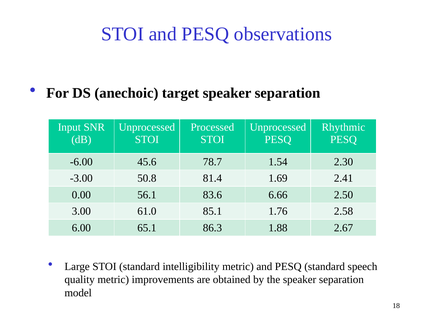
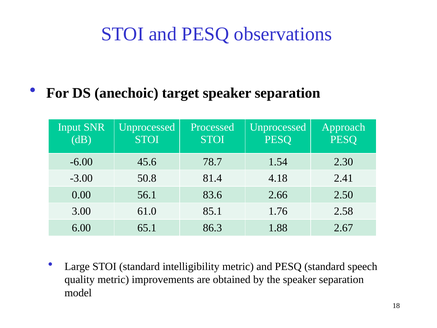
Rhythmic: Rhythmic -> Approach
1.69: 1.69 -> 4.18
6.66: 6.66 -> 2.66
